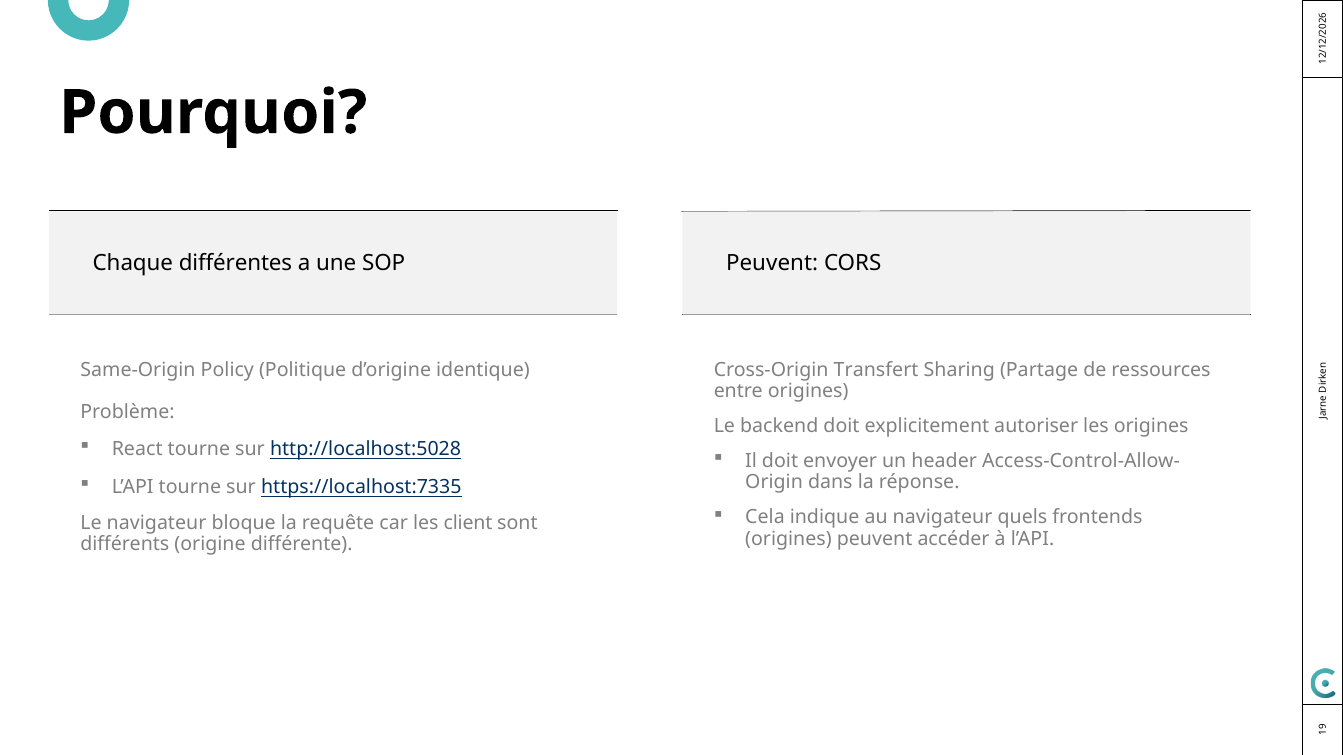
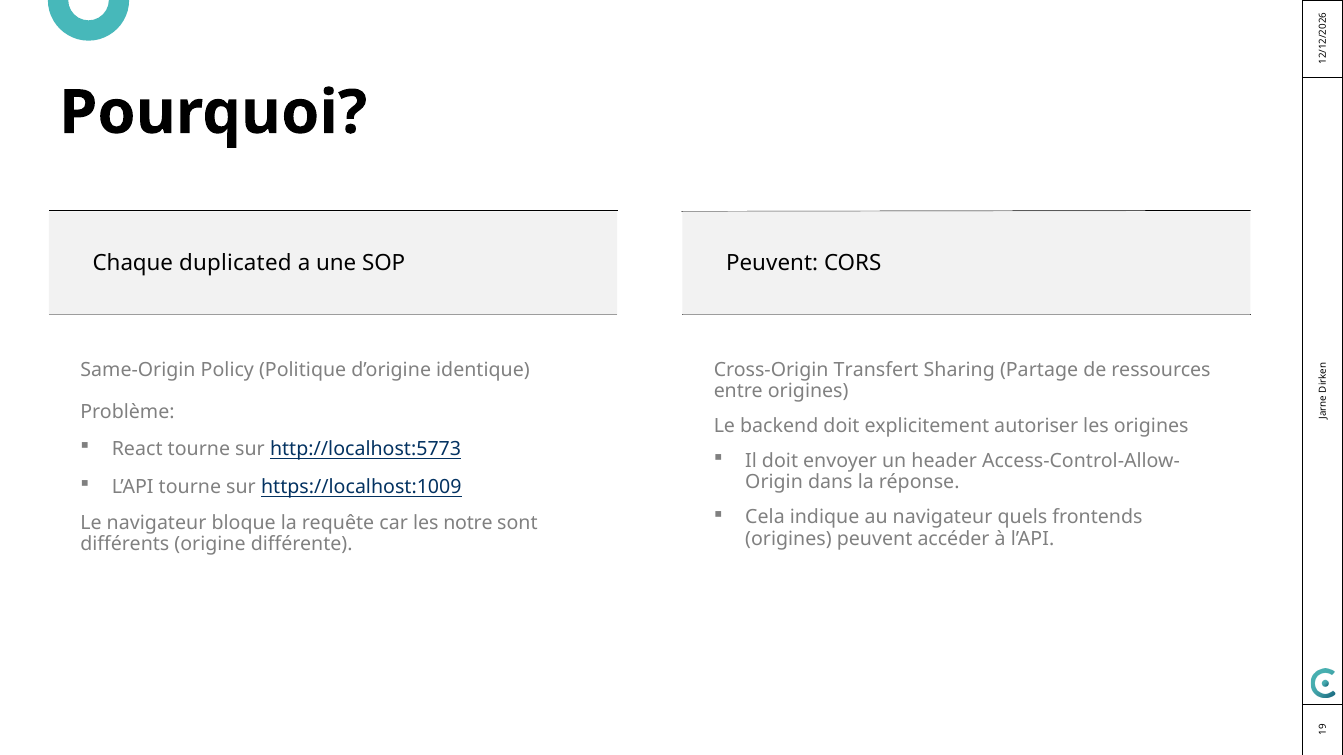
différentes: différentes -> duplicated
http://localhost:5028: http://localhost:5028 -> http://localhost:5773
https://localhost:7335: https://localhost:7335 -> https://localhost:1009
client: client -> notre
